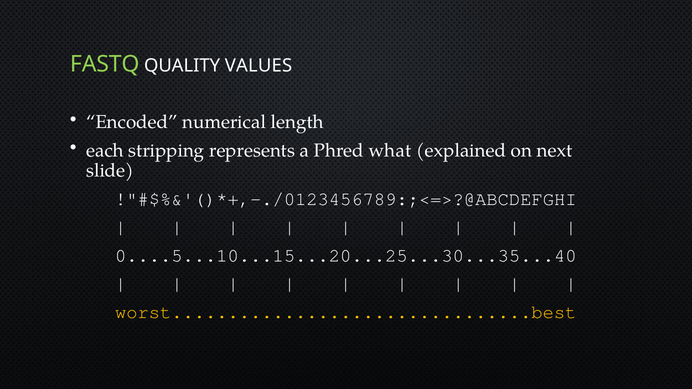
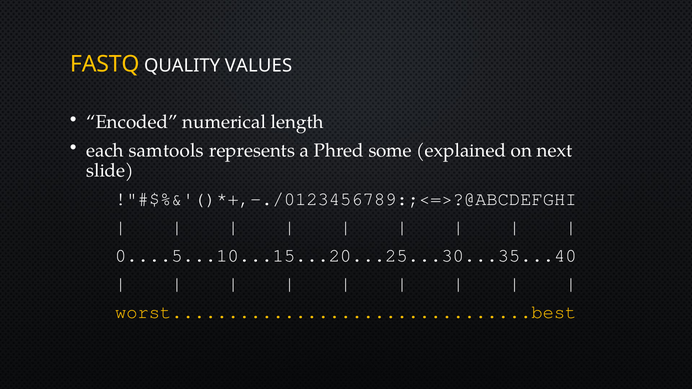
FASTQ colour: light green -> yellow
stripping: stripping -> samtools
what: what -> some
